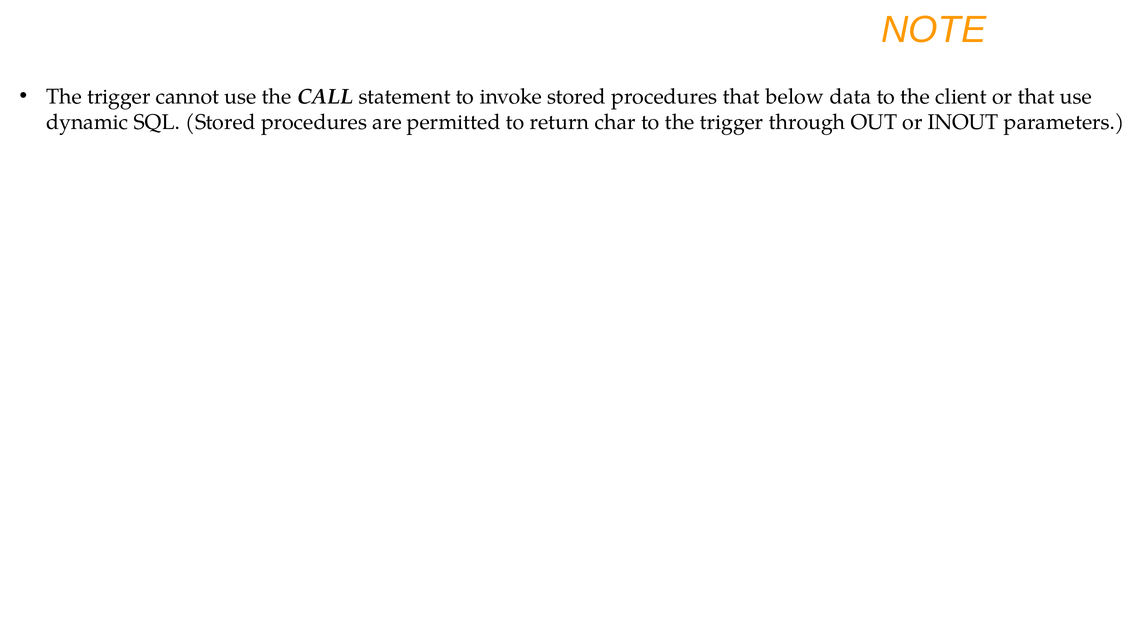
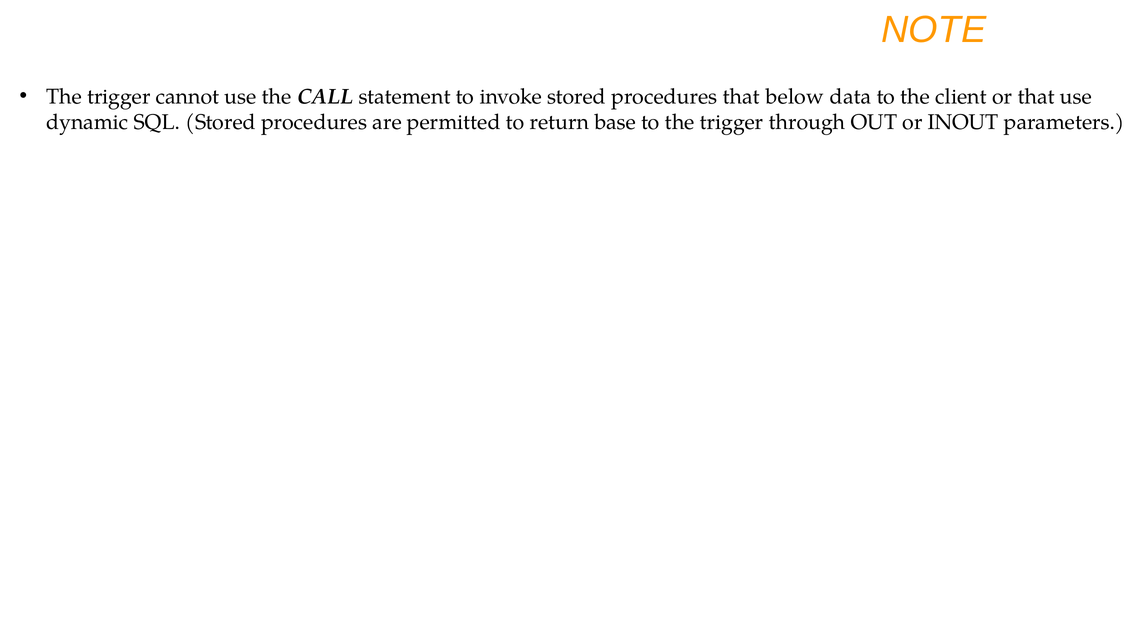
char: char -> base
